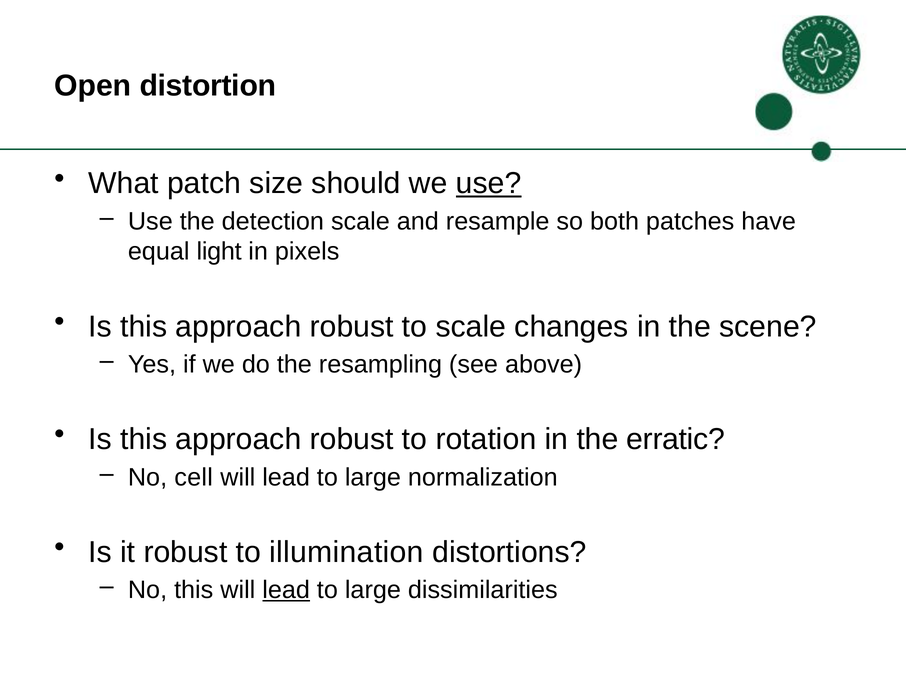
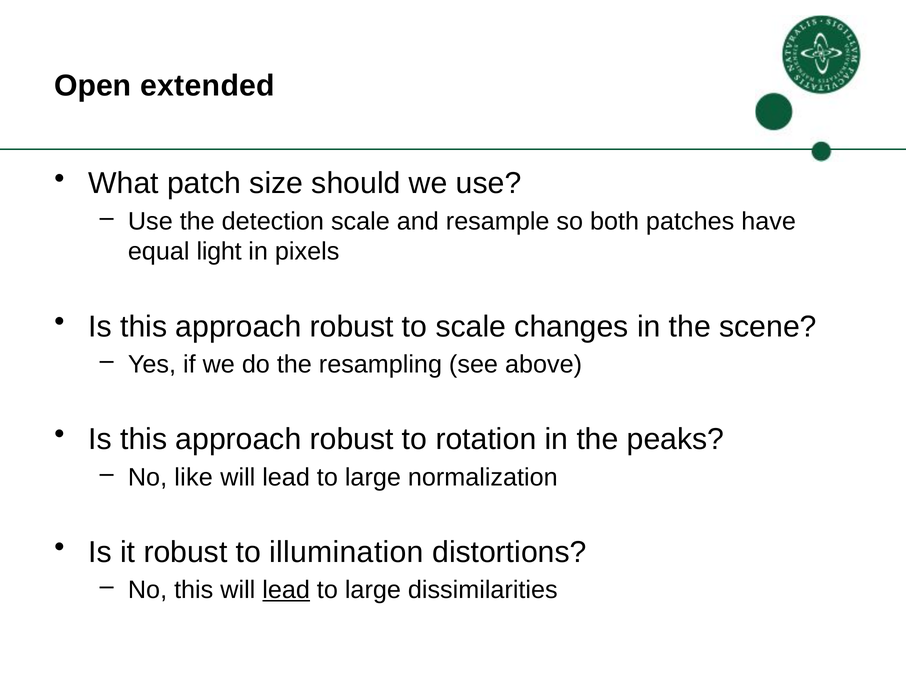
distortion: distortion -> extended
use at (489, 183) underline: present -> none
erratic: erratic -> peaks
cell: cell -> like
